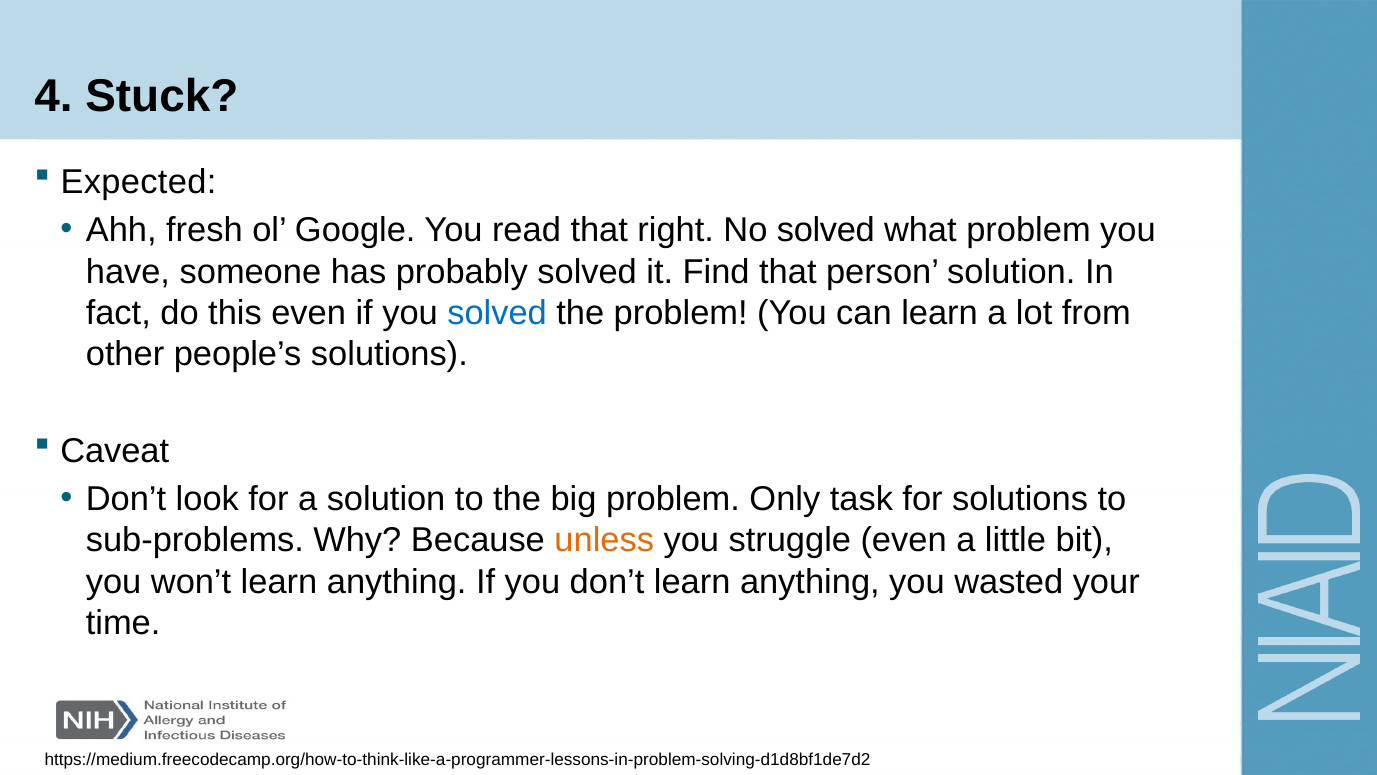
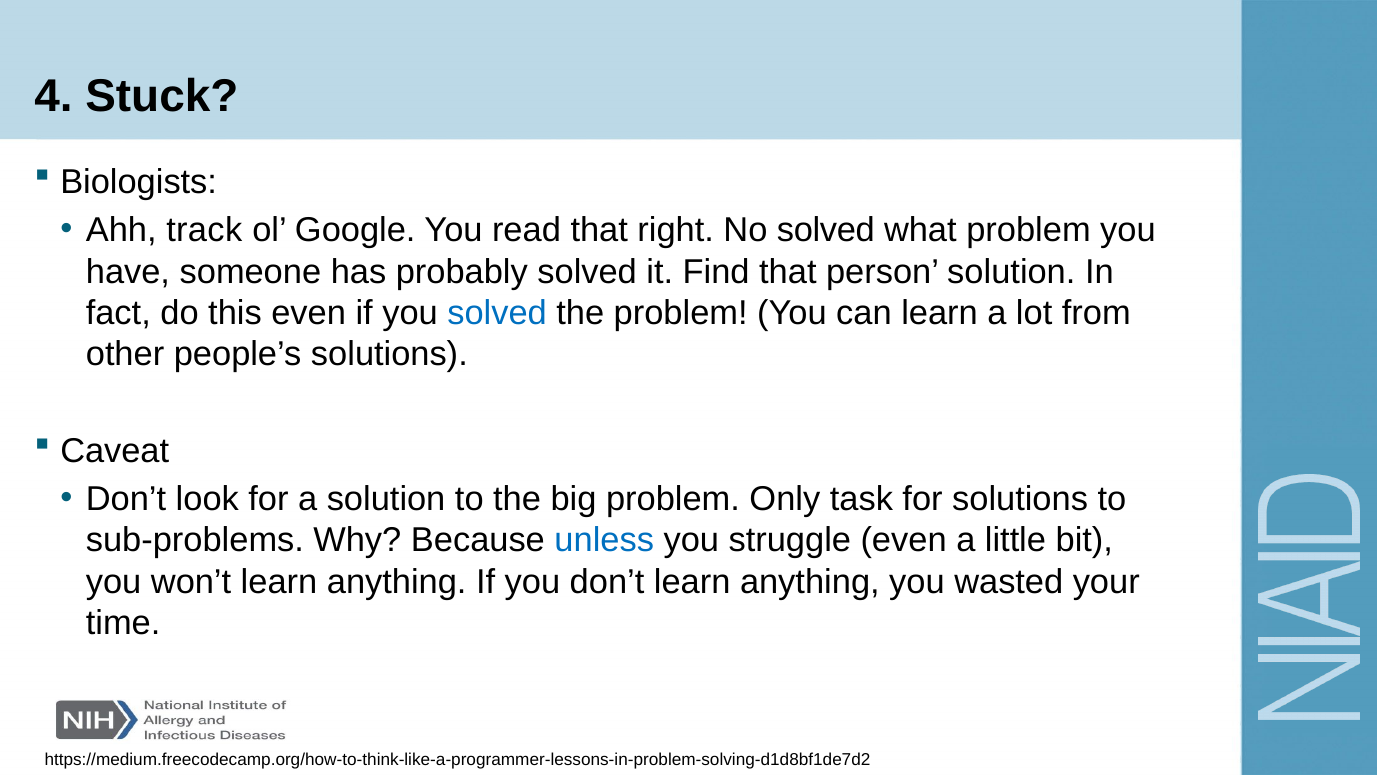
Expected: Expected -> Biologists
fresh: fresh -> track
unless colour: orange -> blue
